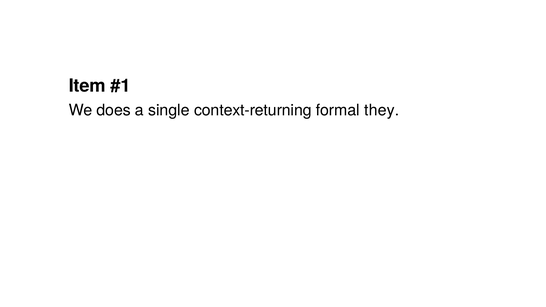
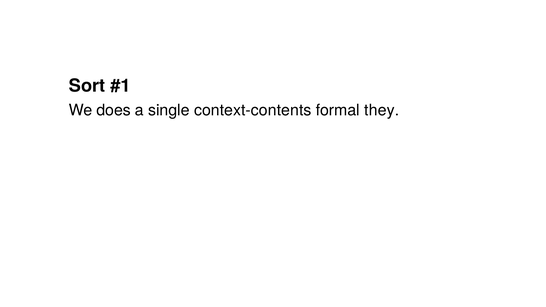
Item: Item -> Sort
context-returning: context-returning -> context-contents
